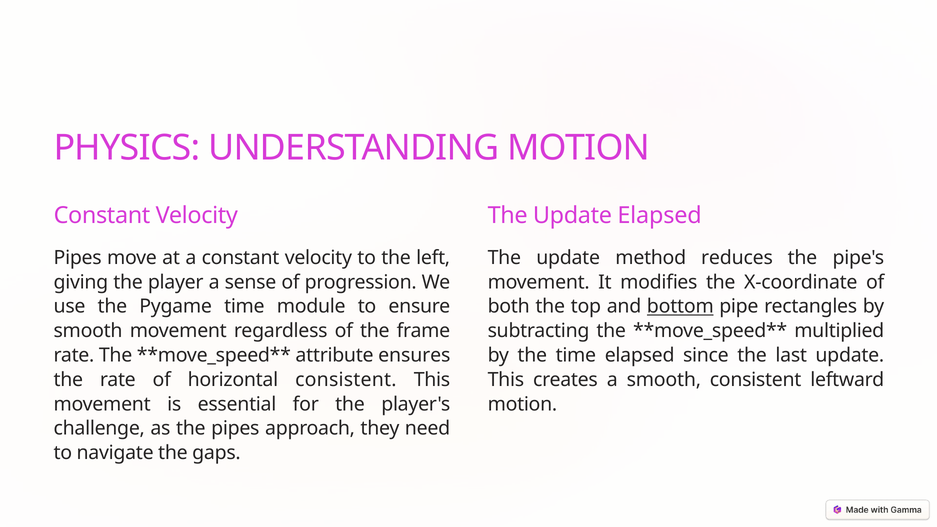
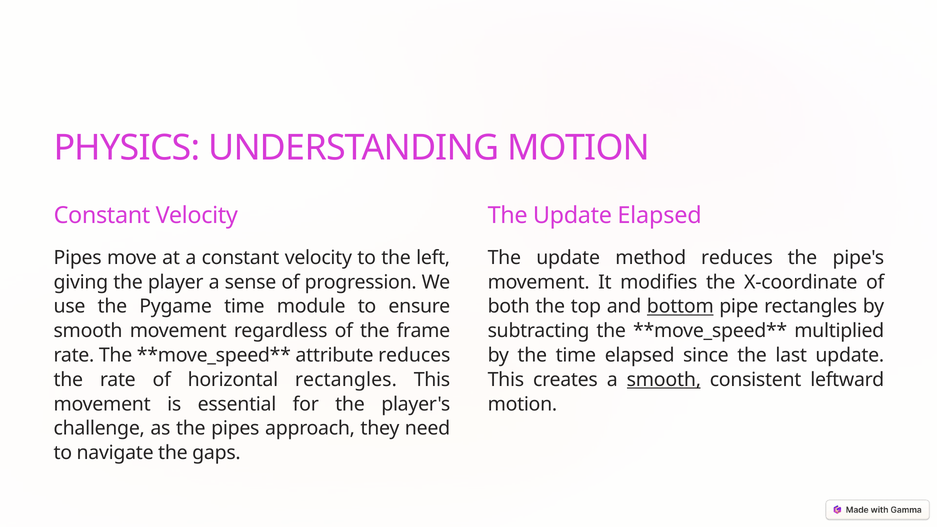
attribute ensures: ensures -> reduces
horizontal consistent: consistent -> rectangles
smooth at (664, 380) underline: none -> present
